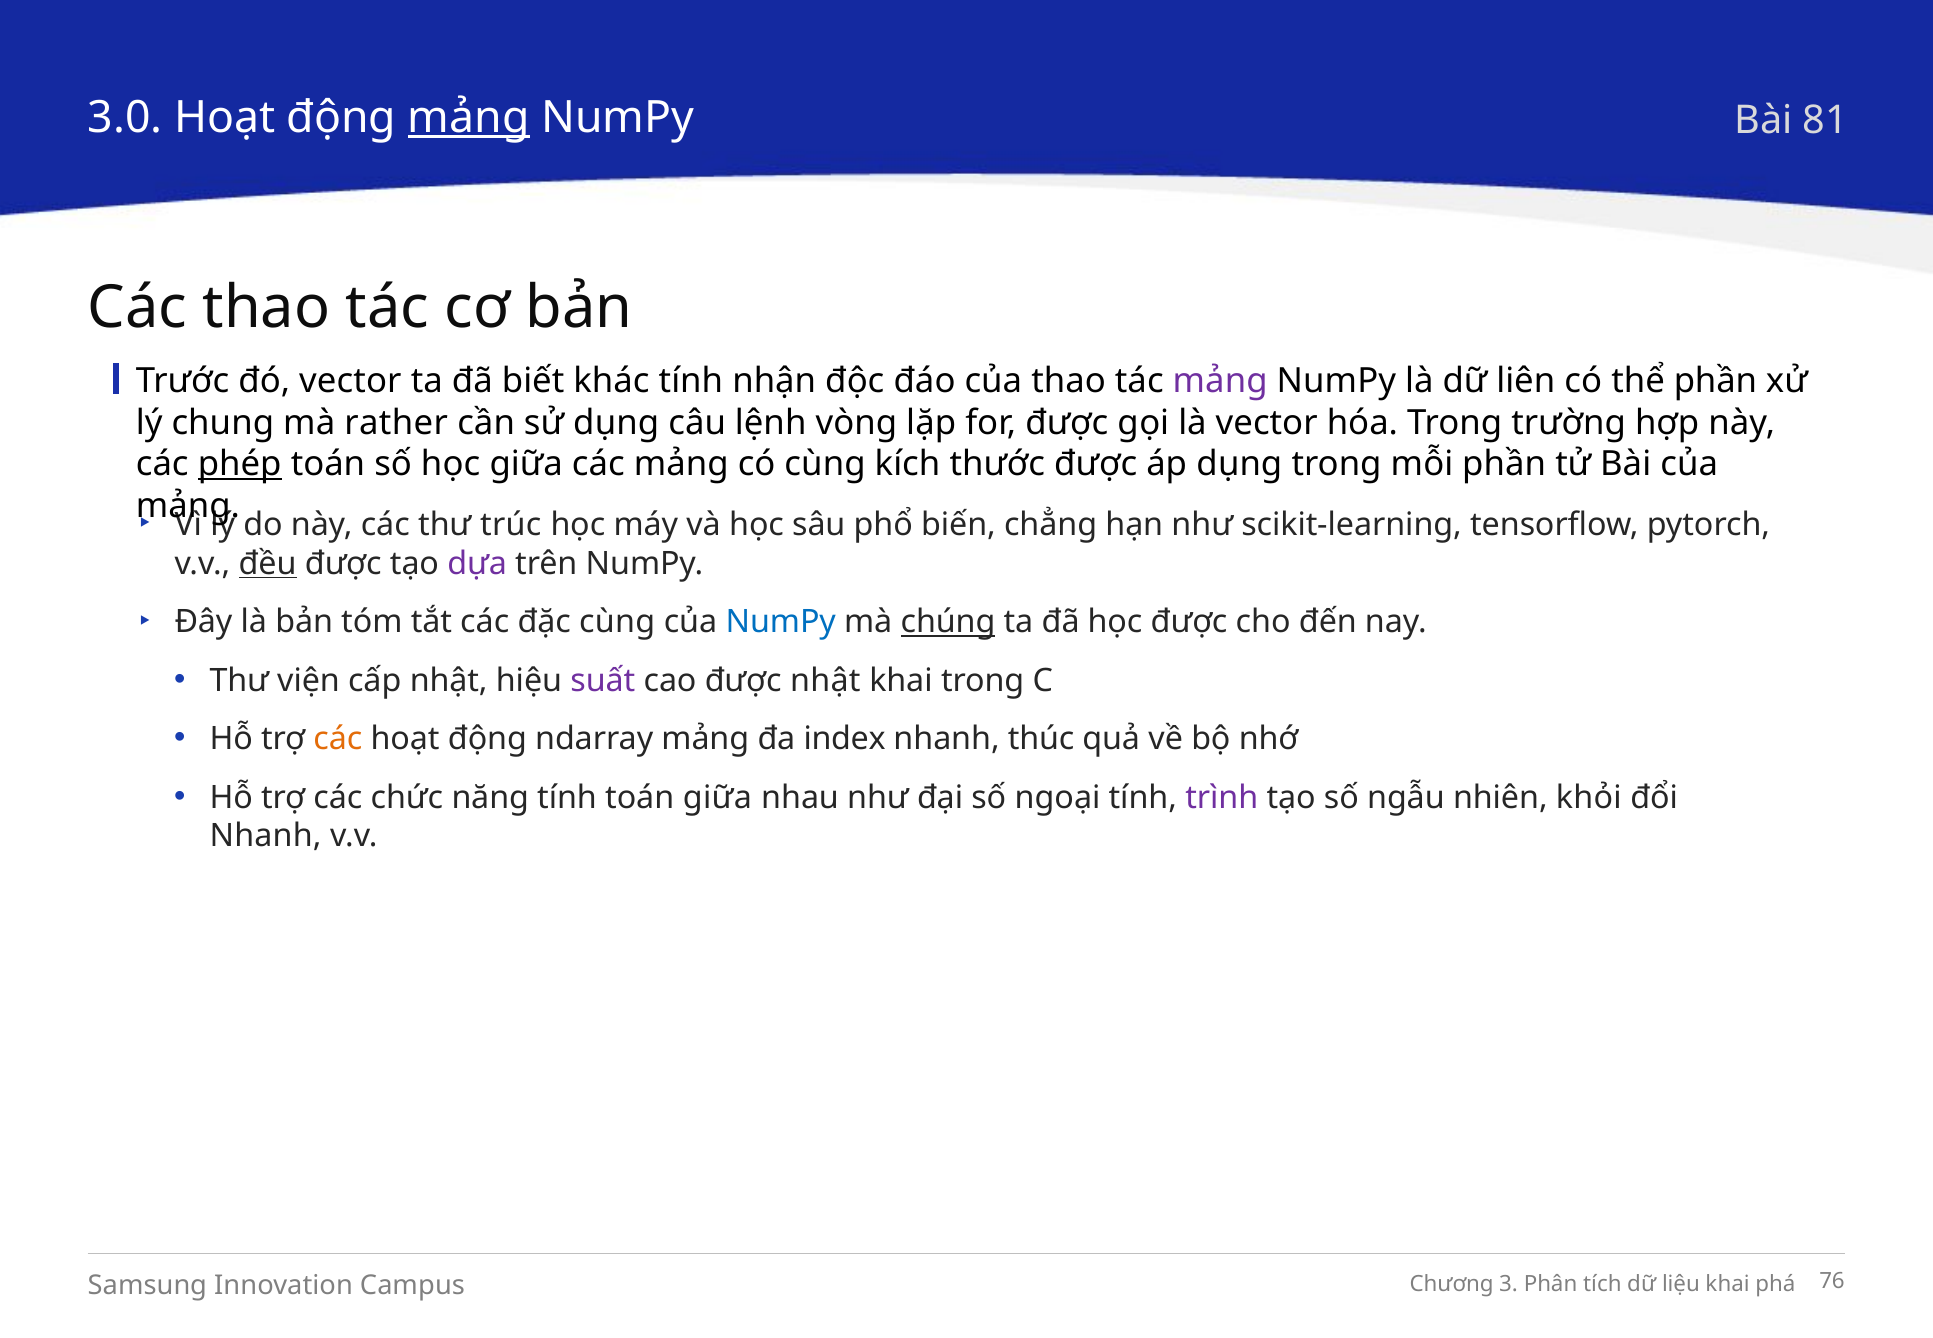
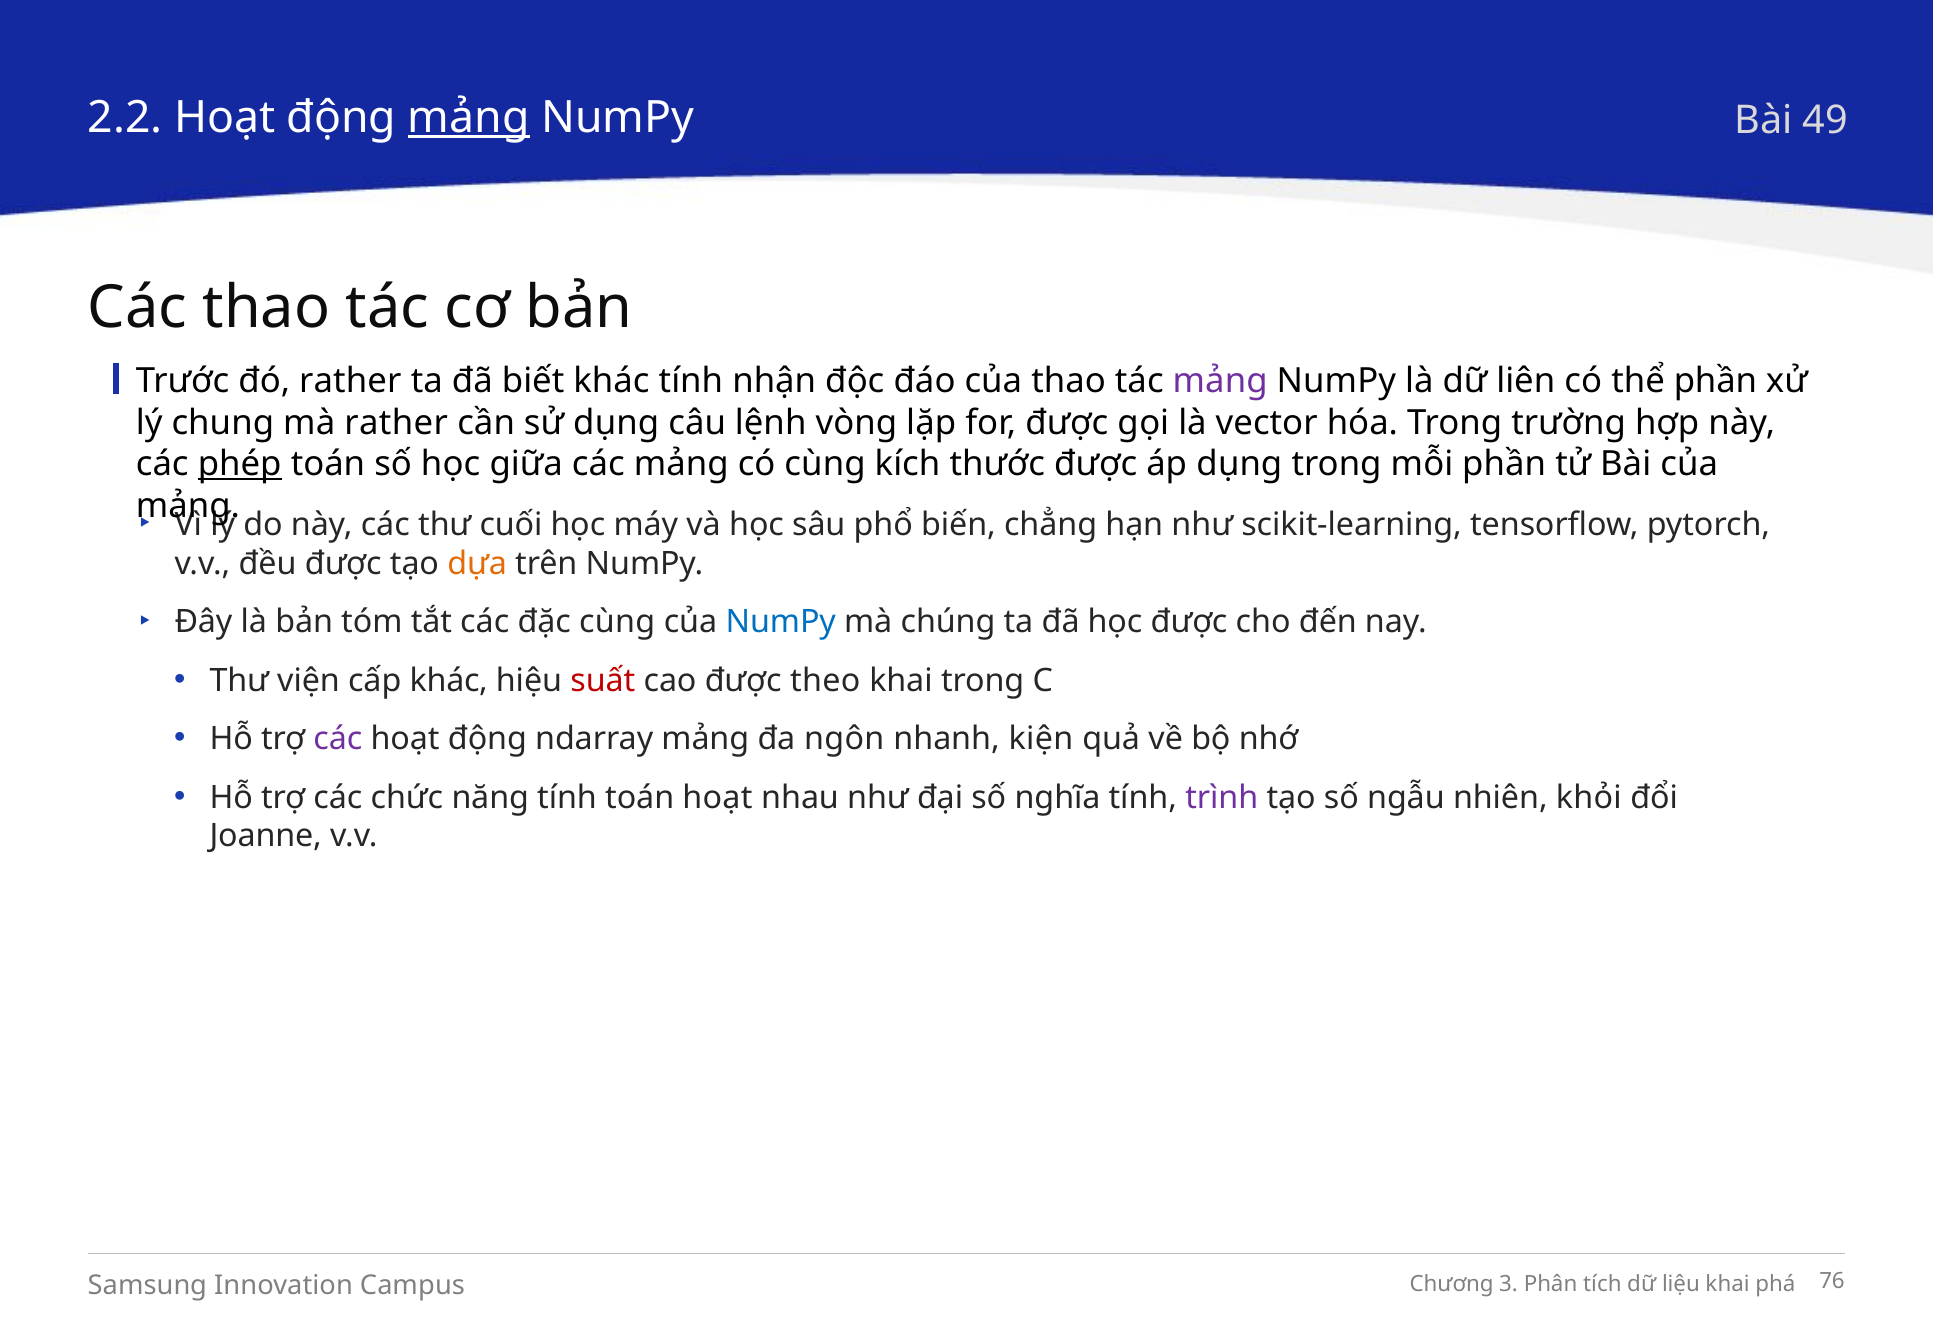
3.0: 3.0 -> 2.2
81: 81 -> 49
đó vector: vector -> rather
trúc: trúc -> cuối
đều underline: present -> none
dựa colour: purple -> orange
chúng underline: present -> none
cấp nhật: nhật -> khác
suất colour: purple -> red
được nhật: nhật -> theo
các at (338, 739) colour: orange -> purple
index: index -> ngôn
thúc: thúc -> kiện
toán giữa: giữa -> hoạt
ngoại: ngoại -> nghĩa
Nhanh at (266, 837): Nhanh -> Joanne
